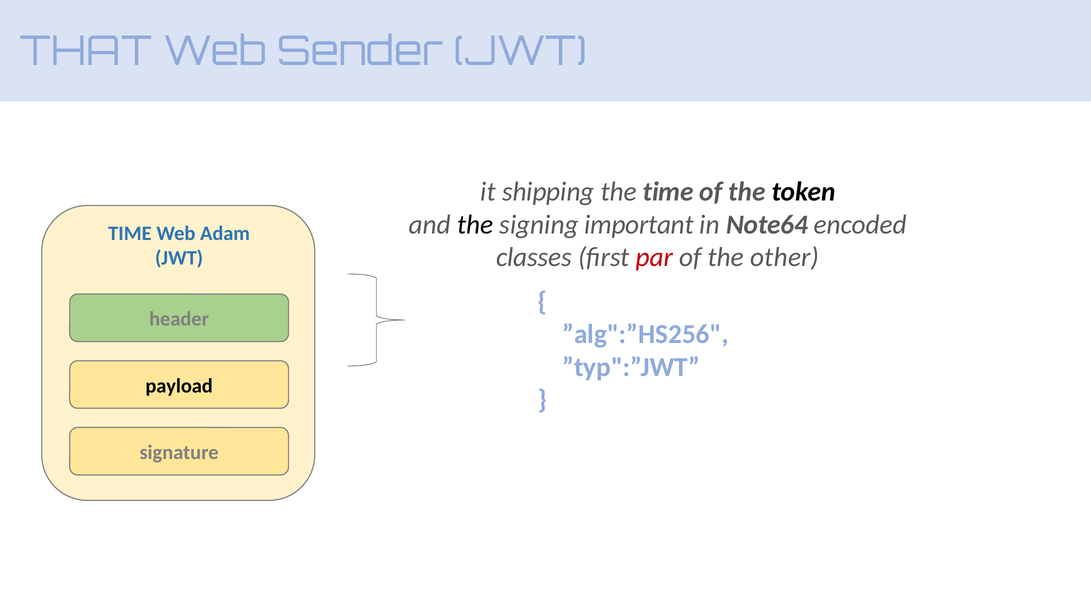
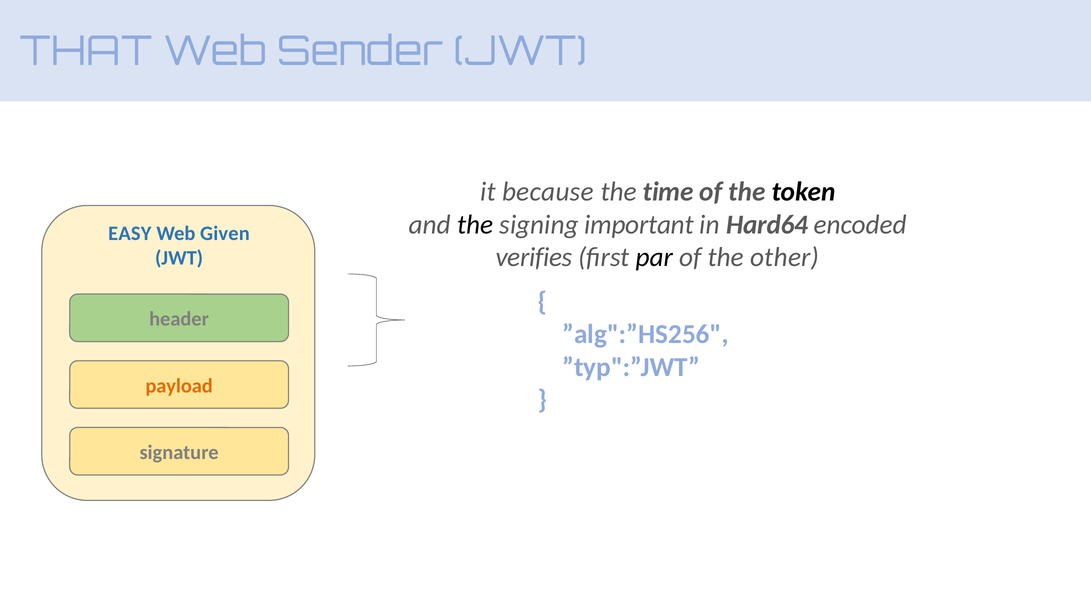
shipping: shipping -> because
Note64: Note64 -> Hard64
TIME at (130, 233): TIME -> EASY
Adam: Adam -> Given
classes: classes -> verifies
par colour: red -> black
payload colour: black -> orange
